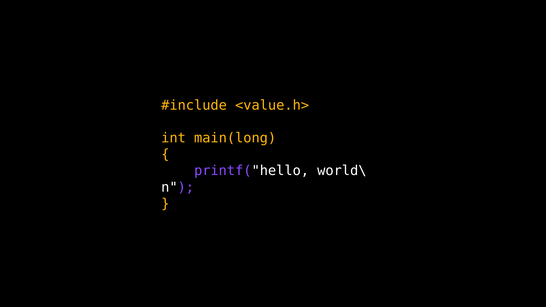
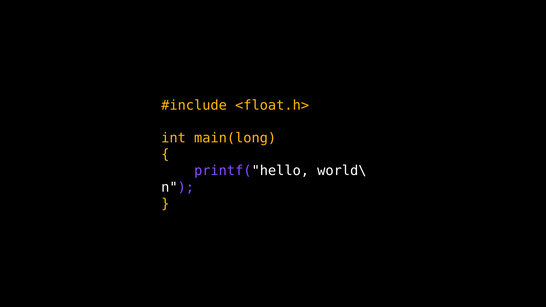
<value.h>: <value.h> -> <float.h>
